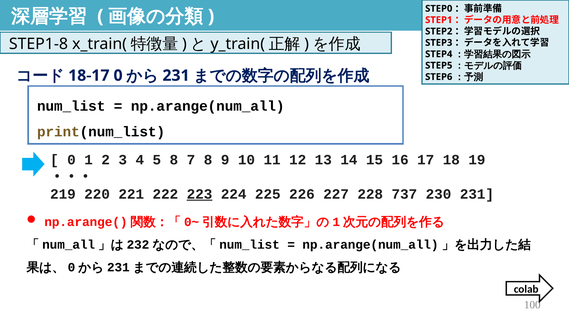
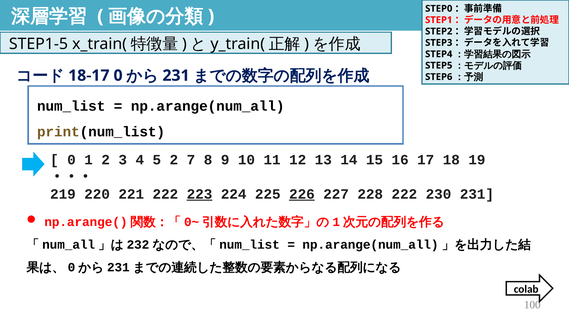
STEP1-8: STEP1-8 -> STEP1-5
5 8: 8 -> 2
226 underline: none -> present
228 737: 737 -> 222
